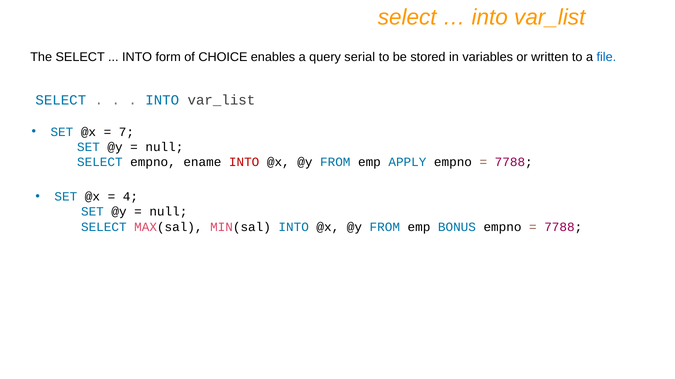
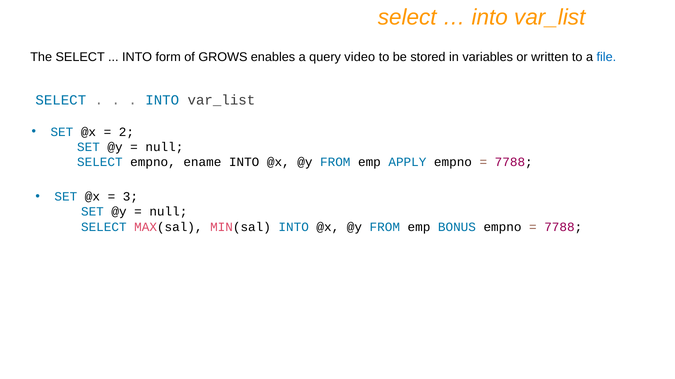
CHOICE: CHOICE -> GROWS
serial: serial -> video
7: 7 -> 2
INTO at (244, 163) colour: red -> black
4: 4 -> 3
